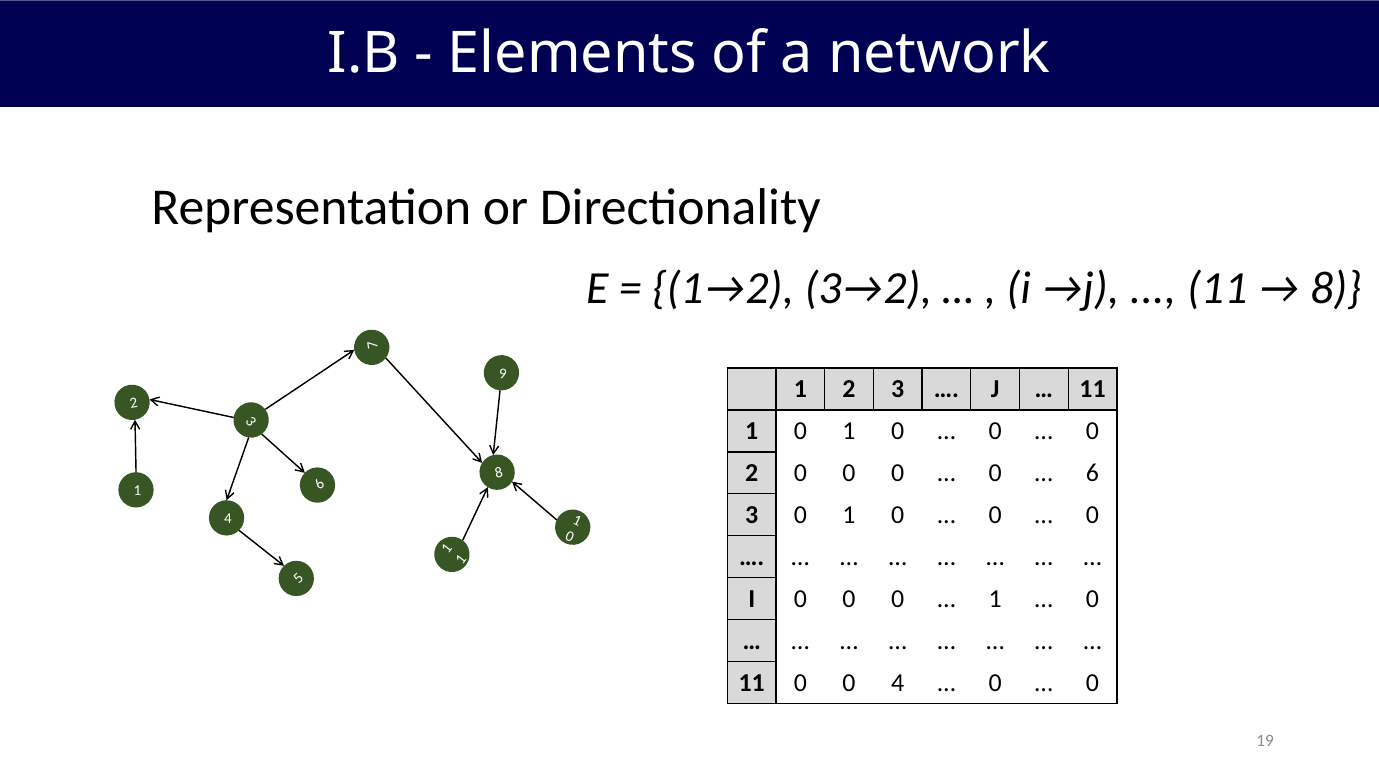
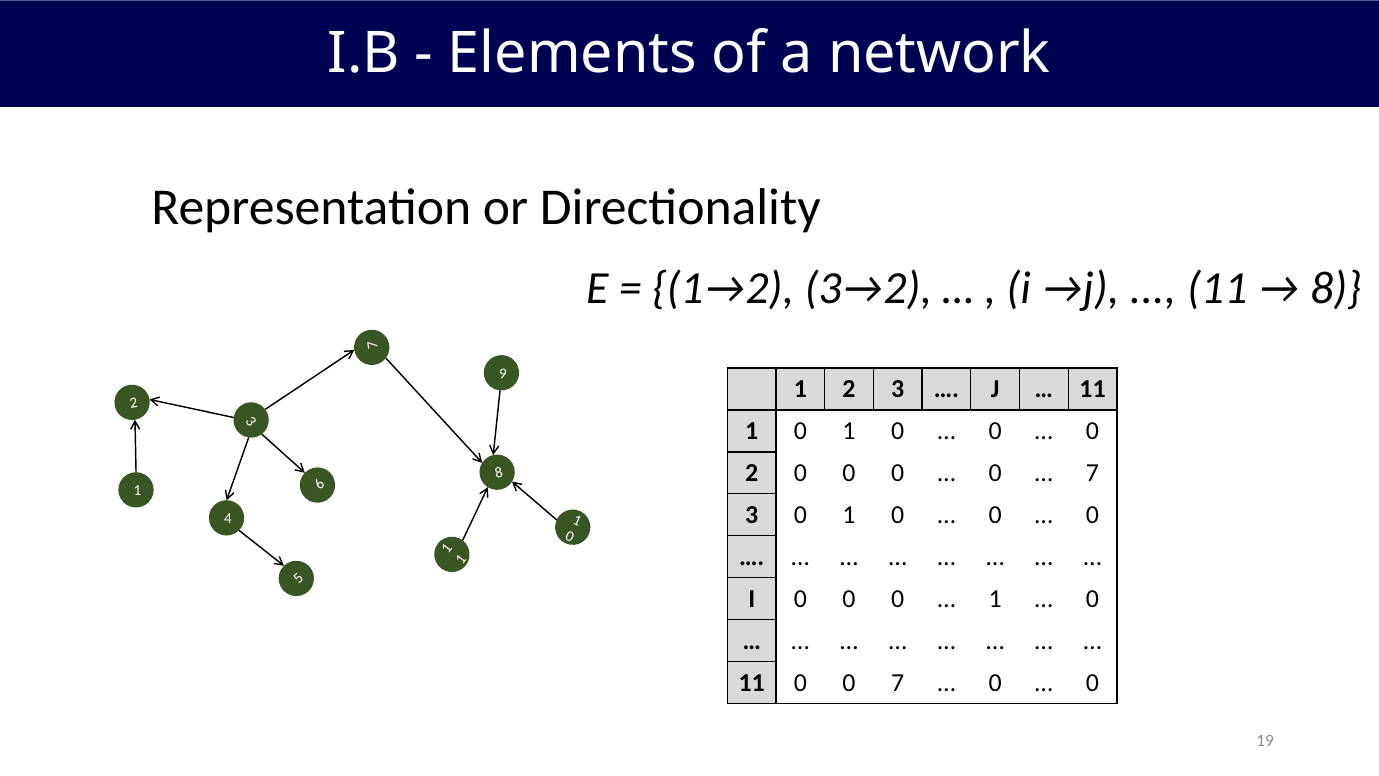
6 at (1093, 473): 6 -> 7
0 4: 4 -> 7
